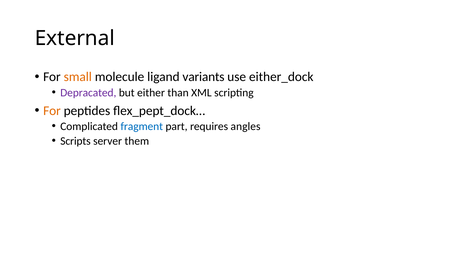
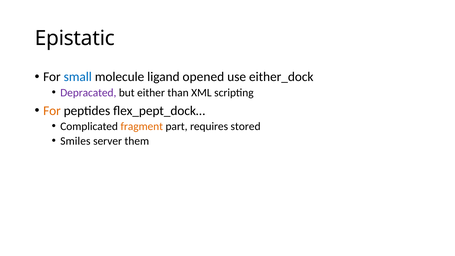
External: External -> Epistatic
small colour: orange -> blue
variants: variants -> opened
fragment colour: blue -> orange
angles: angles -> stored
Scripts: Scripts -> Smiles
